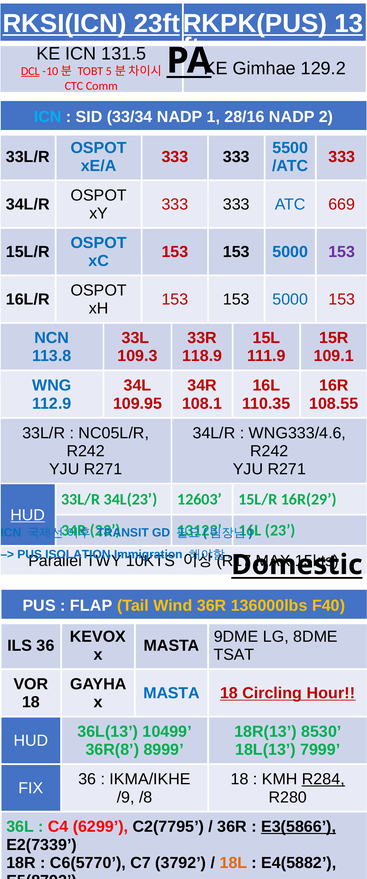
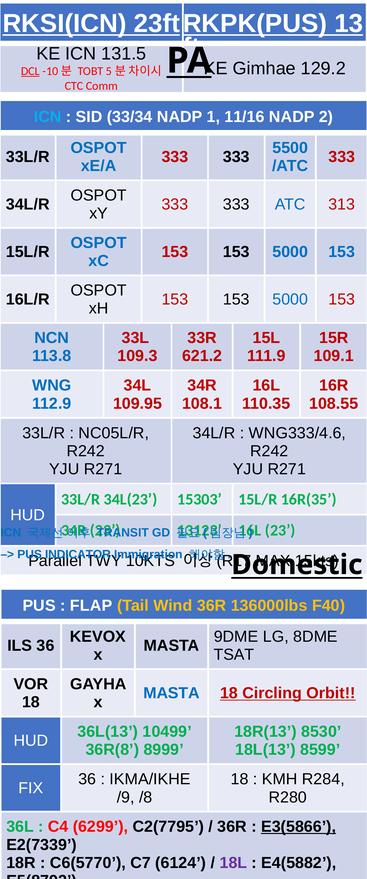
28/16: 28/16 -> 11/16
669: 669 -> 313
153 at (342, 252) colour: purple -> blue
118.9: 118.9 -> 621.2
12603: 12603 -> 15303
16R(29: 16R(29 -> 16R(35
HUD at (28, 514) underline: present -> none
ISOLATION: ISOLATION -> INDICATOR
Hour: Hour -> Orbit
7999: 7999 -> 8599
R284 underline: present -> none
3792: 3792 -> 6124
18L colour: orange -> purple
